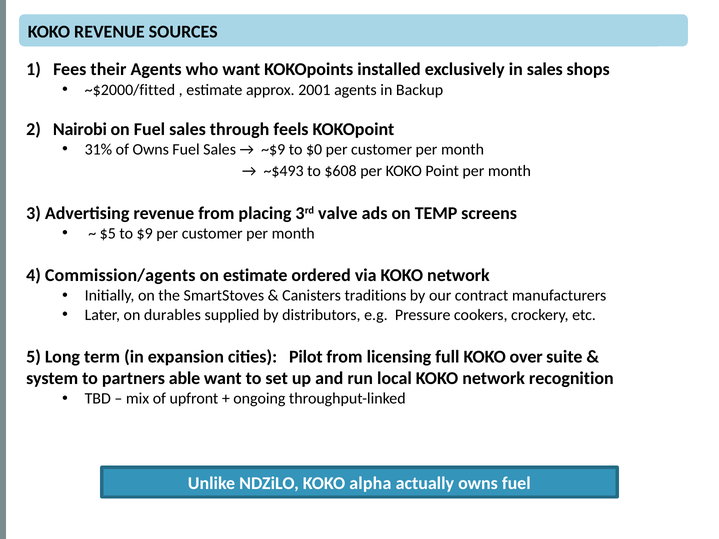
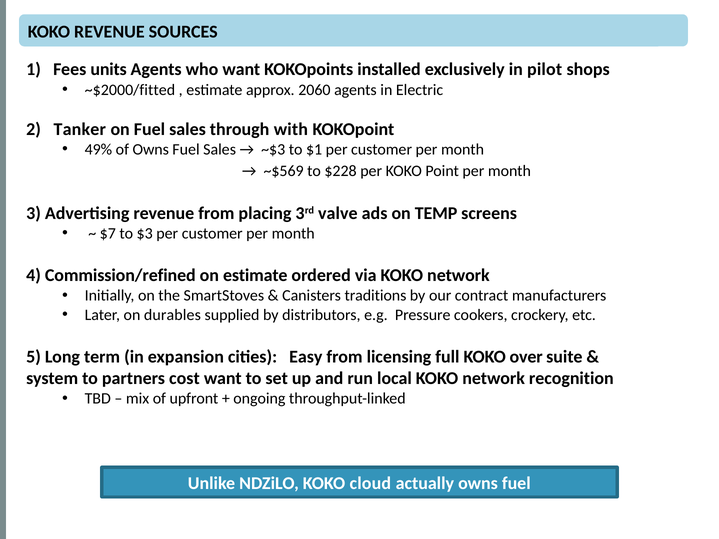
their: their -> units
in sales: sales -> pilot
2001: 2001 -> 2060
Backup: Backup -> Electric
Nairobi: Nairobi -> Tanker
feels: feels -> with
31%: 31% -> 49%
~$9: ~$9 -> ~$3
$0: $0 -> $1
~$493: ~$493 -> ~$569
$608: $608 -> $228
$5: $5 -> $7
$9: $9 -> $3
Commission/agents: Commission/agents -> Commission/refined
Pilot: Pilot -> Easy
able: able -> cost
alpha: alpha -> cloud
